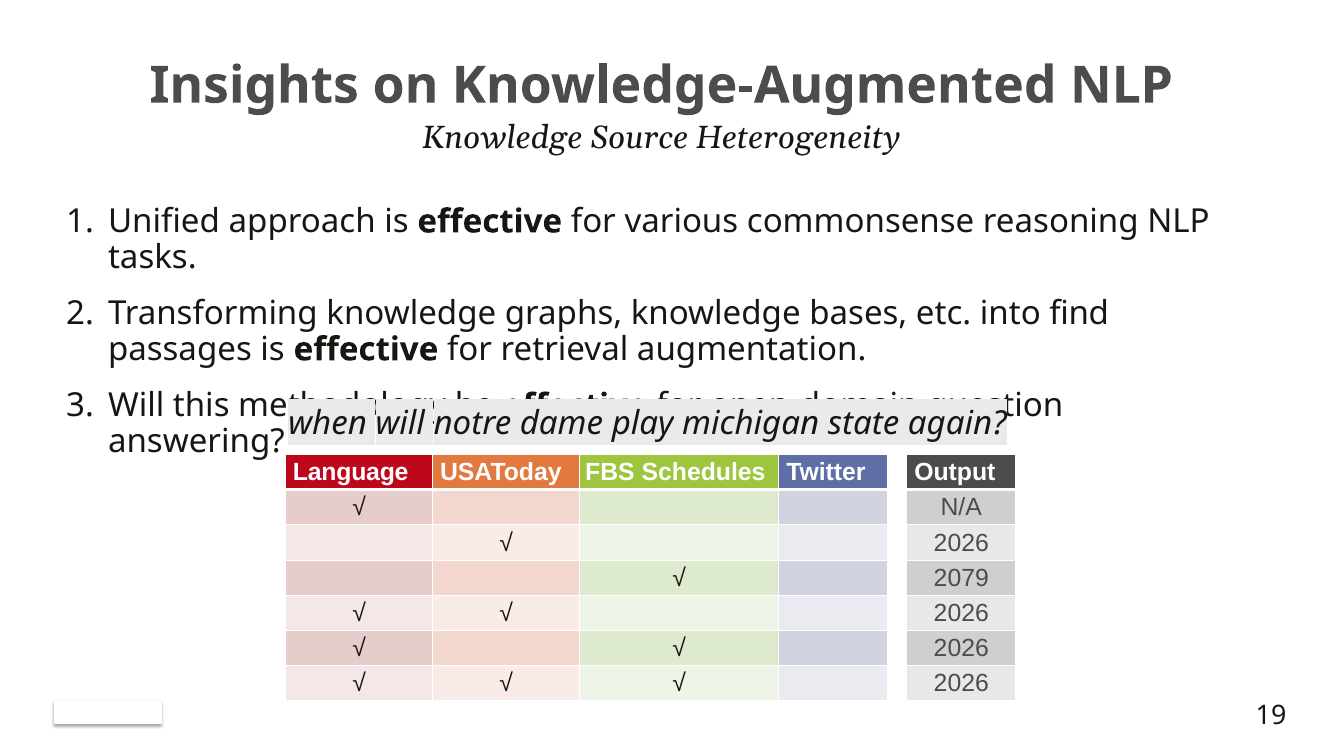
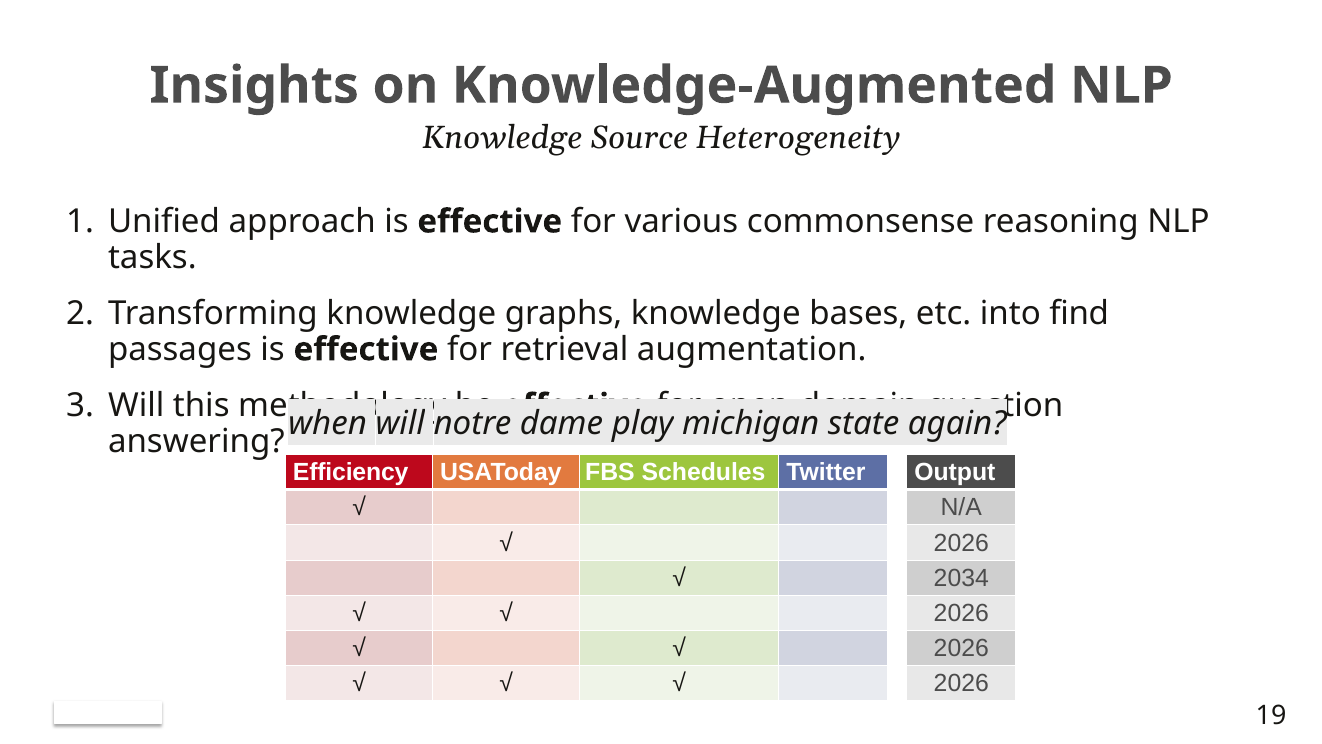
Language: Language -> Efficiency
2079: 2079 -> 2034
